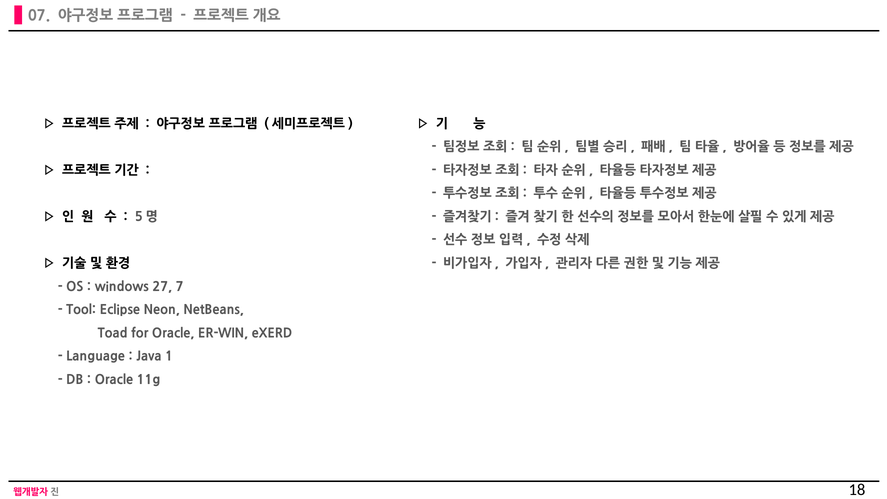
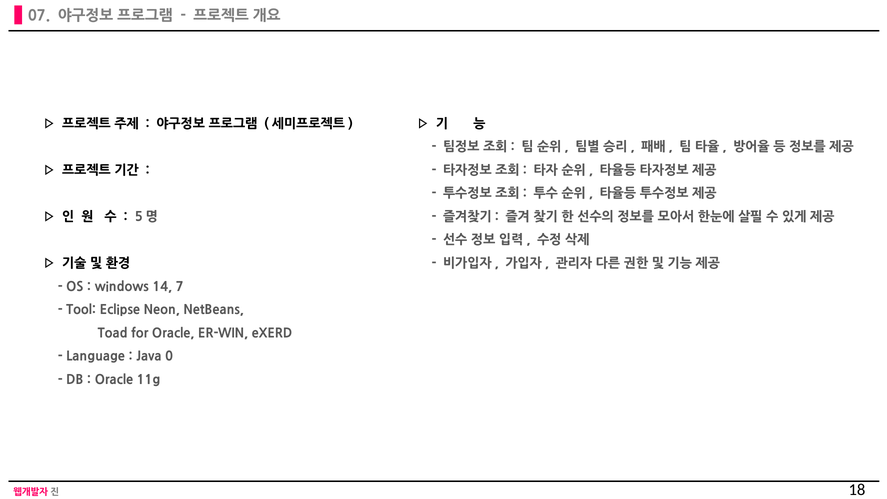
27: 27 -> 14
1: 1 -> 0
